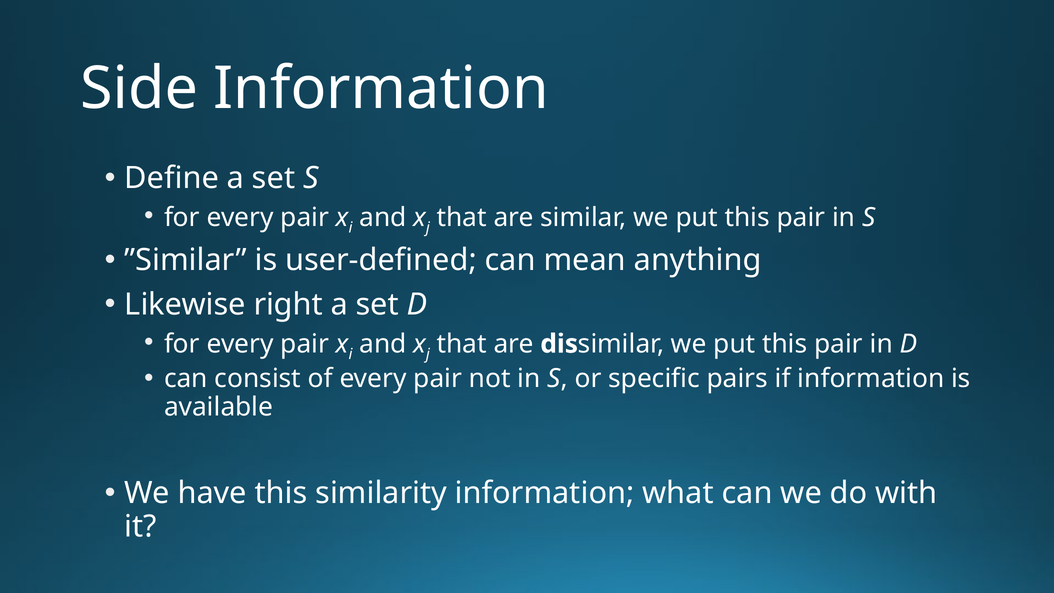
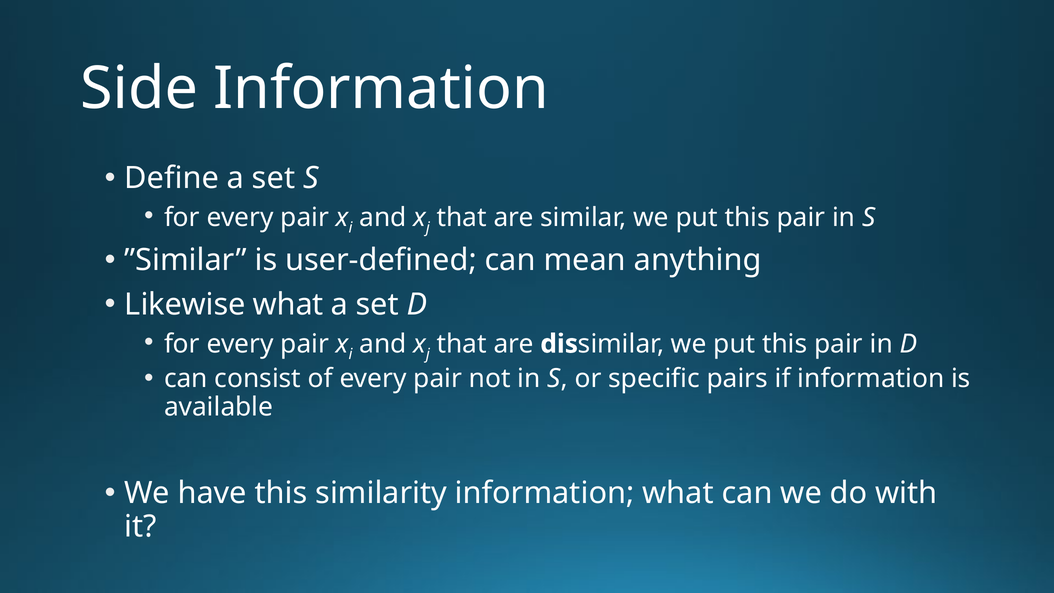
Likewise right: right -> what
